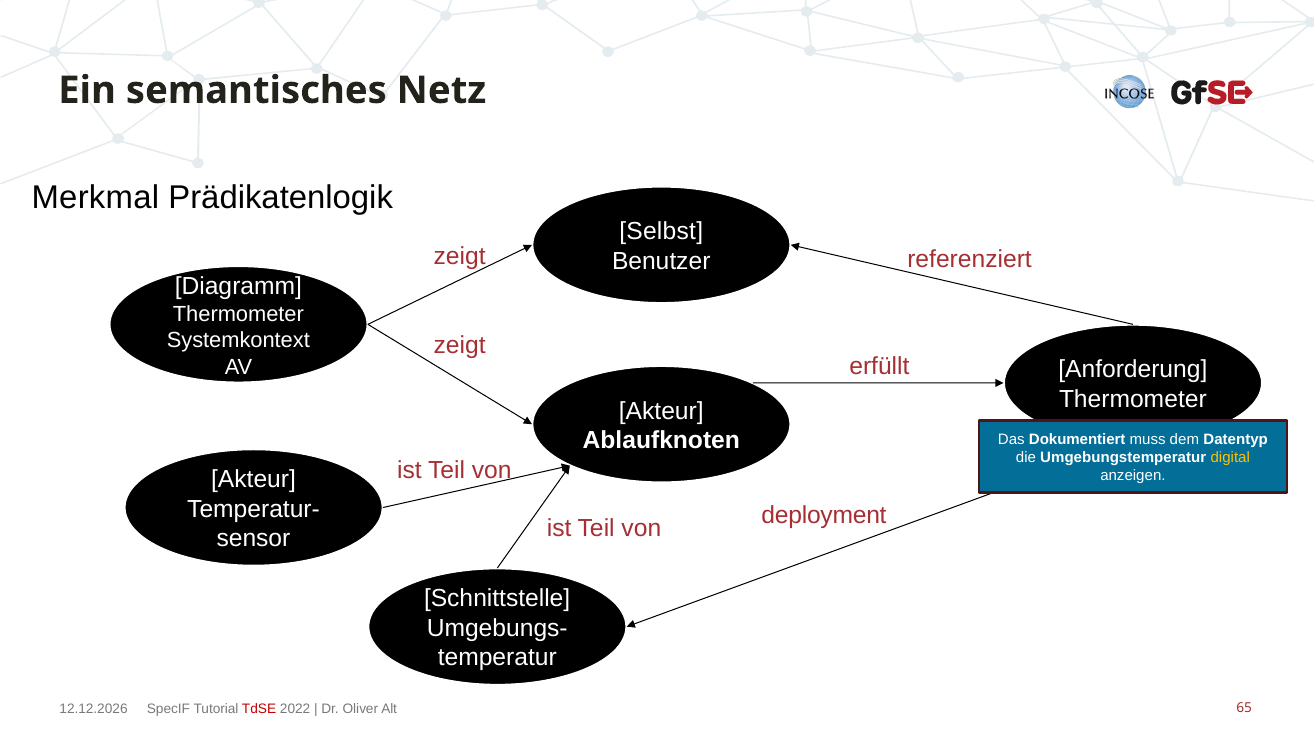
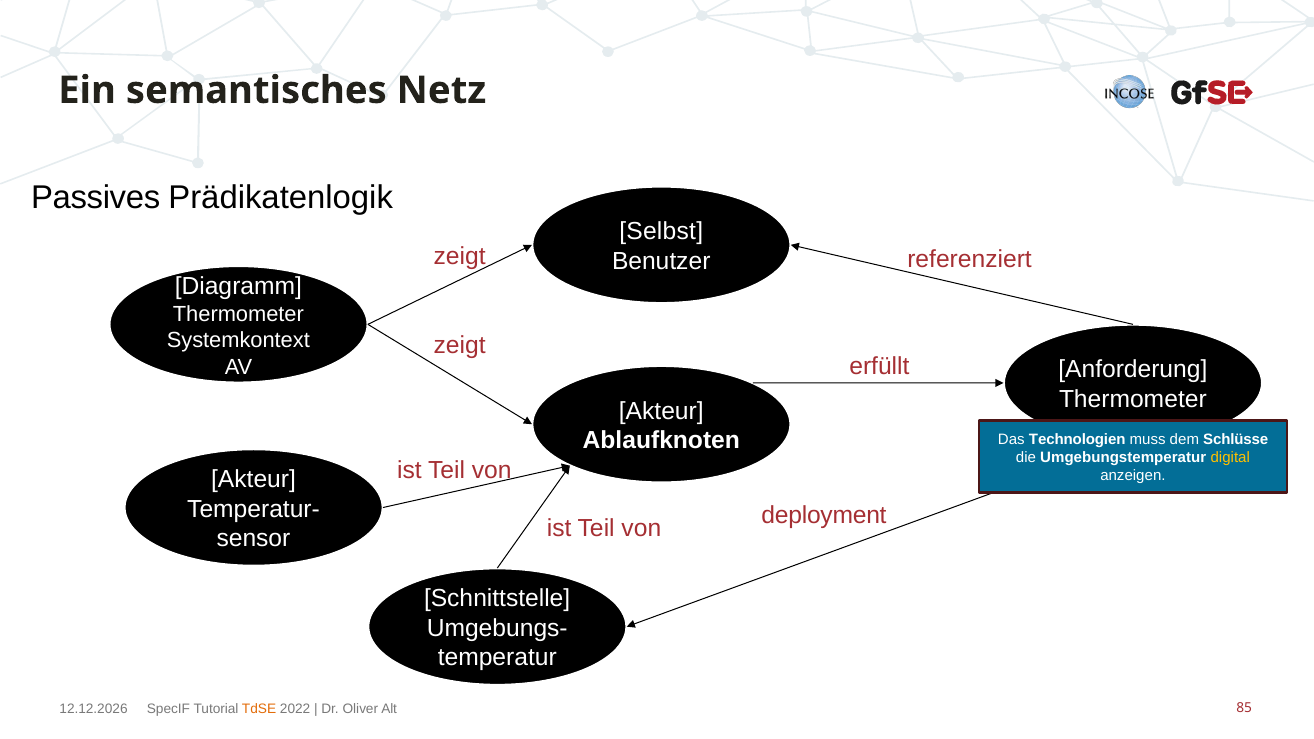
Merkmal: Merkmal -> Passives
Dokumentiert: Dokumentiert -> Technologien
Datentyp: Datentyp -> Schlüsse
TdSE colour: red -> orange
65: 65 -> 85
